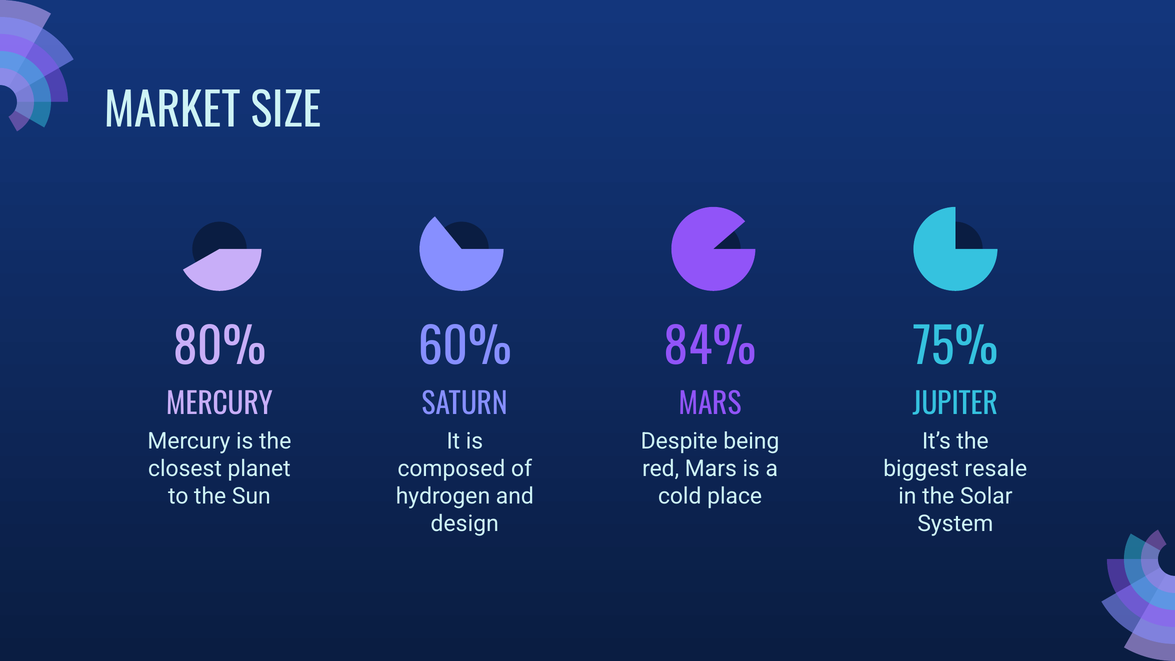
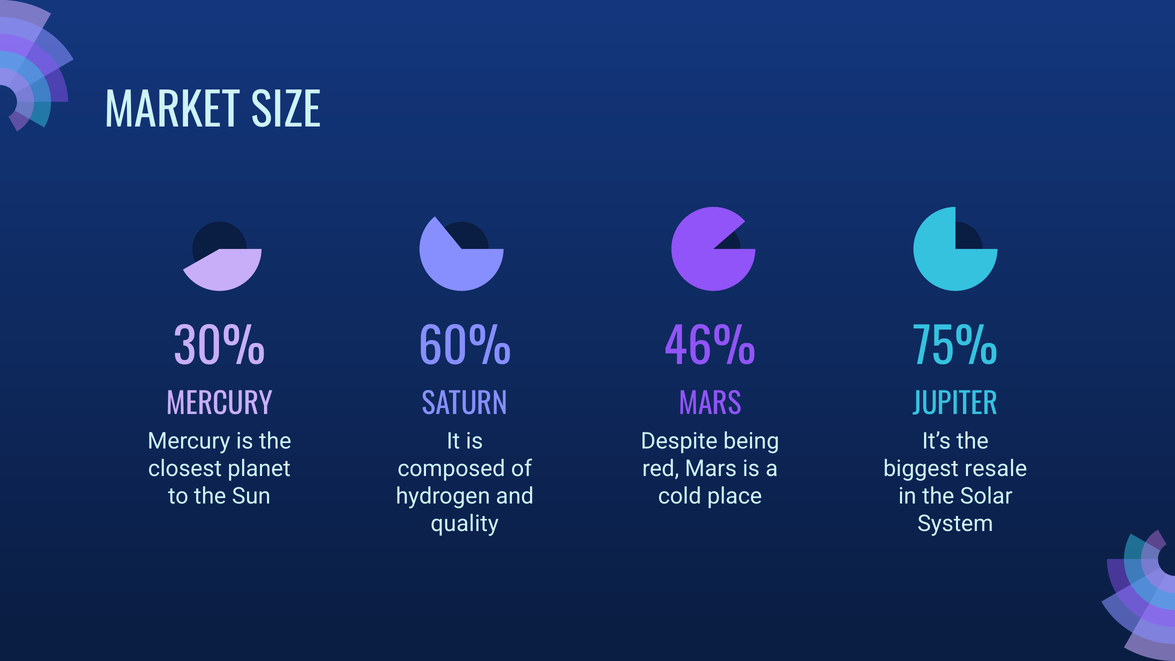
80%: 80% -> 30%
84%: 84% -> 46%
design: design -> quality
